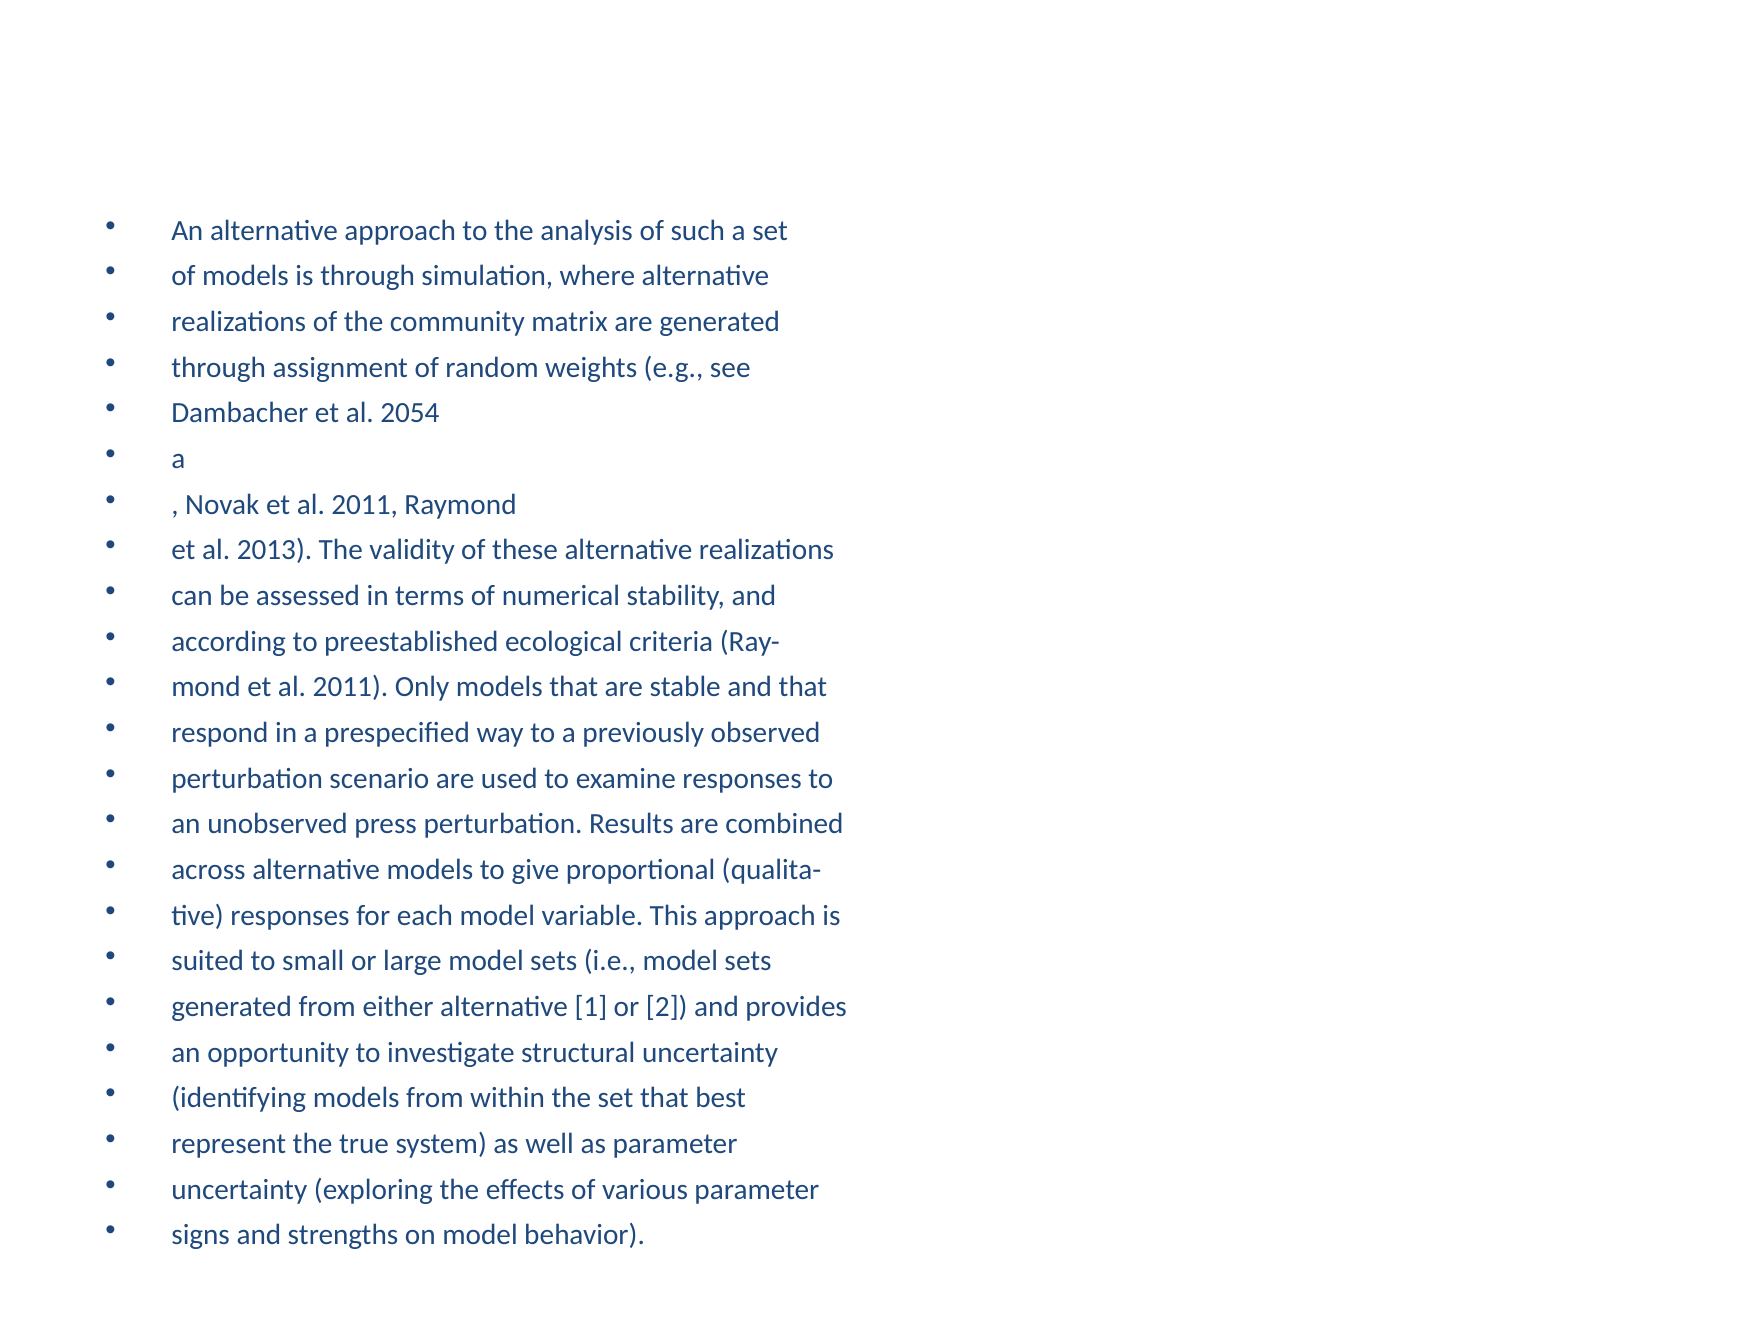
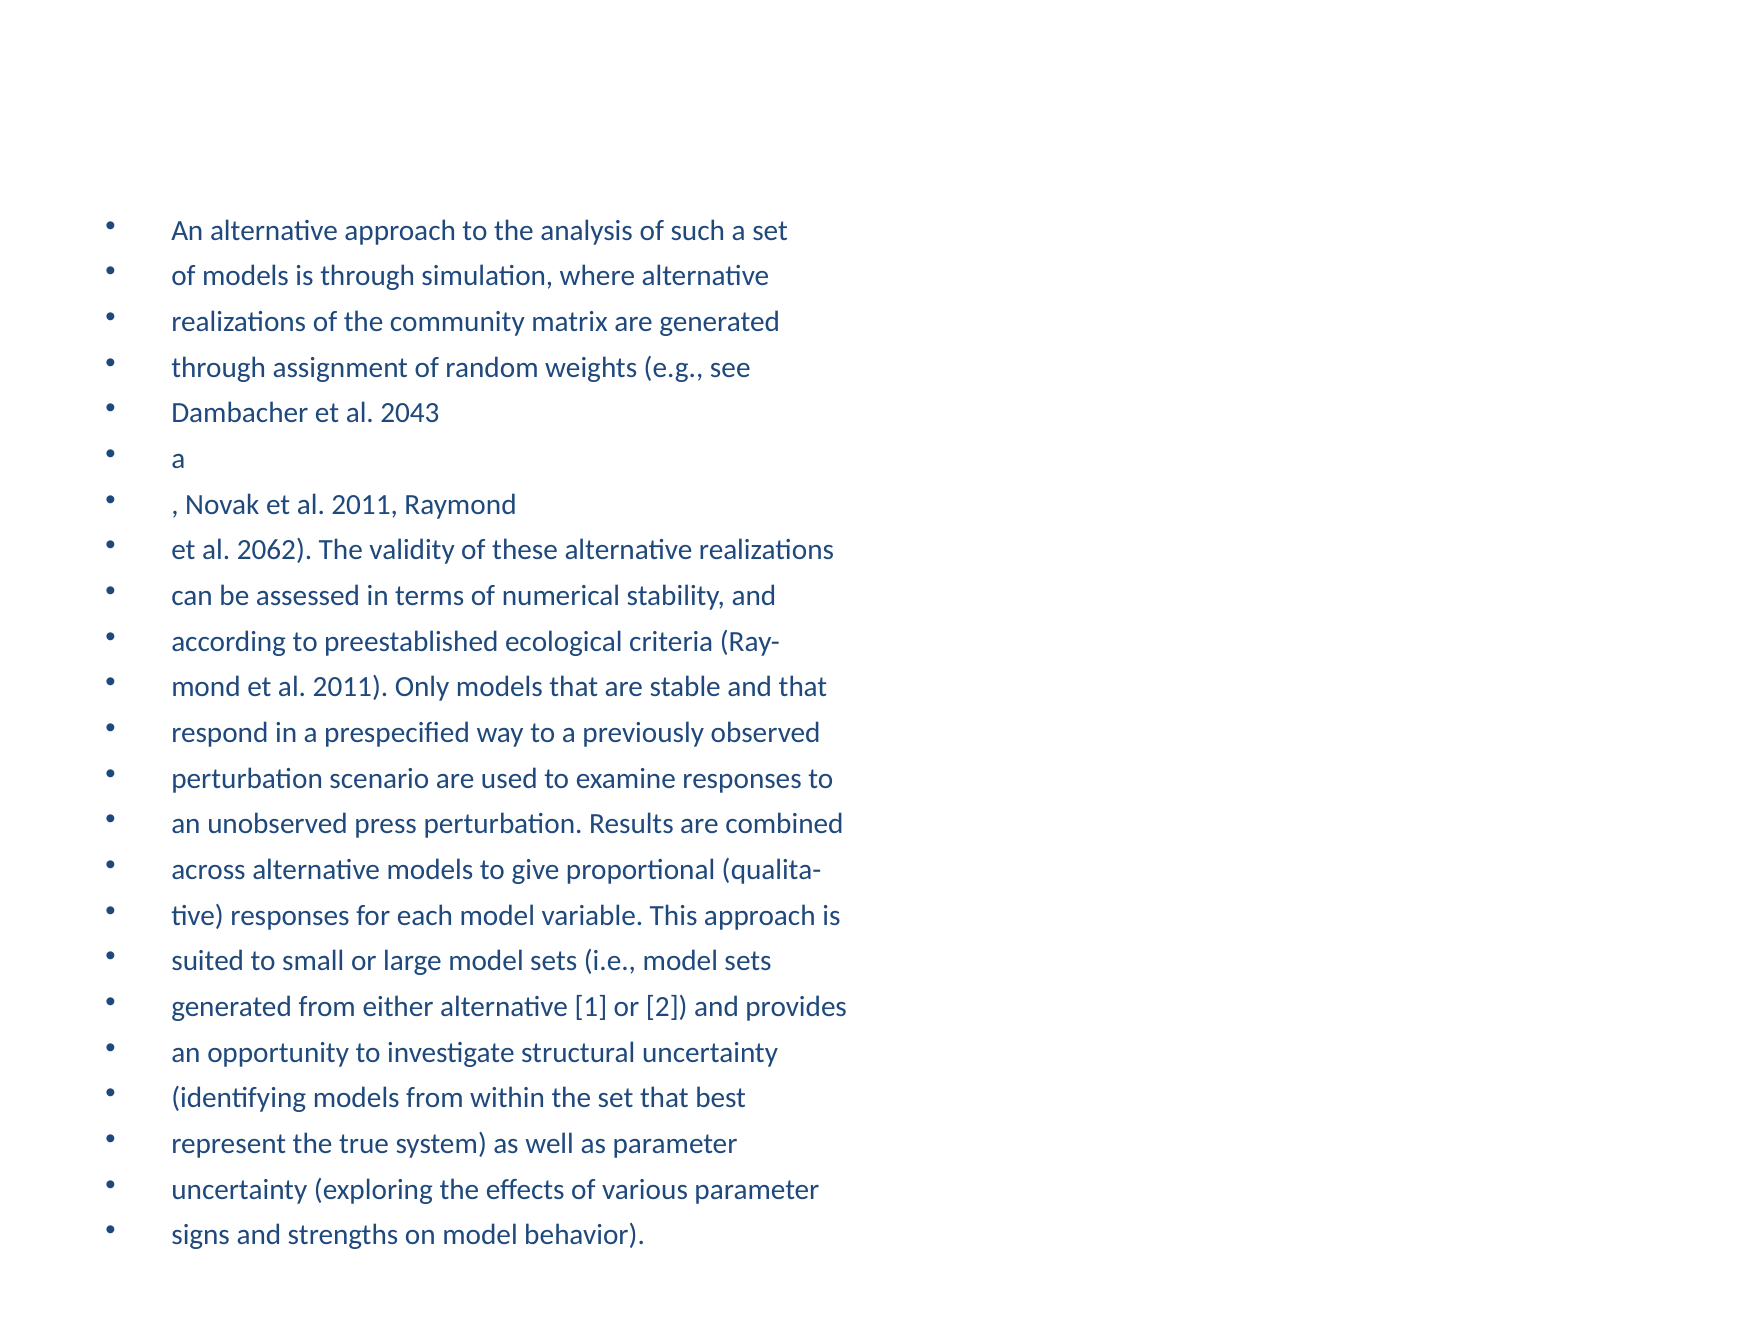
2054: 2054 -> 2043
2013: 2013 -> 2062
